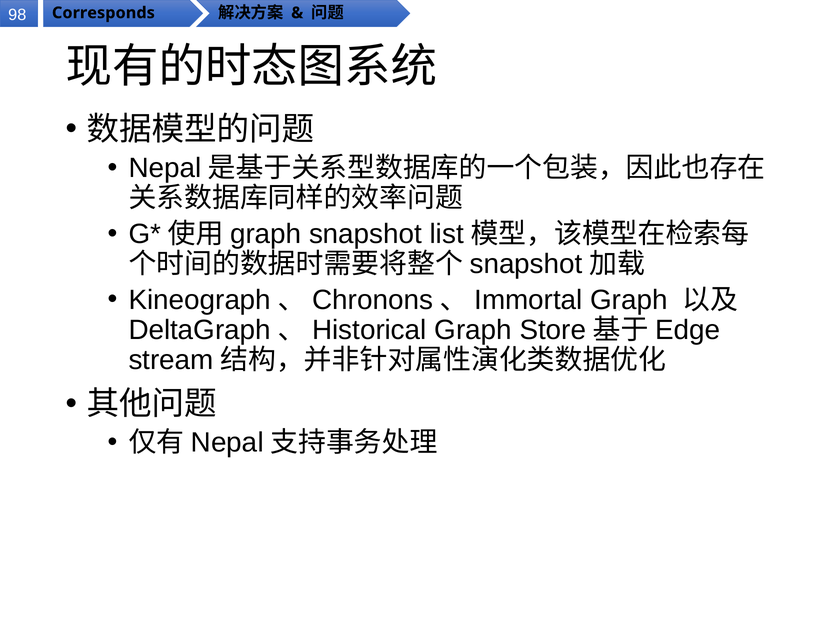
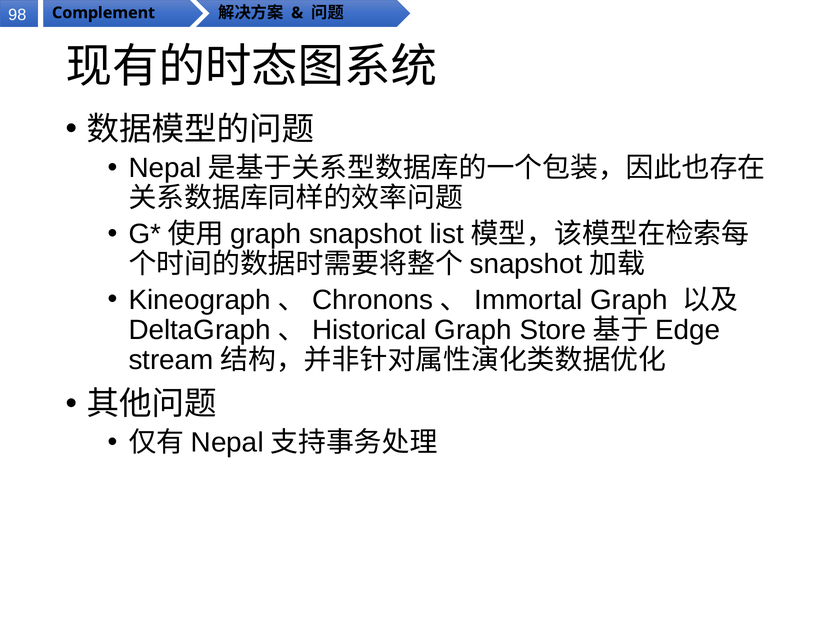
Corresponds: Corresponds -> Complement
